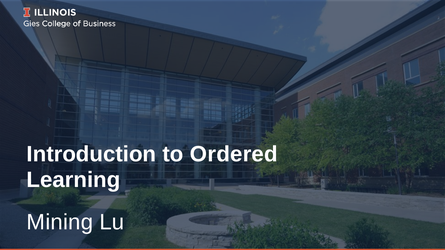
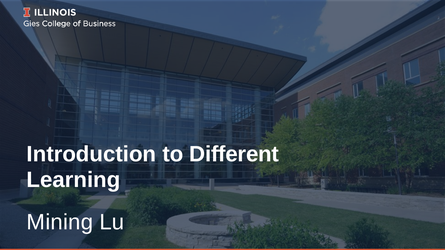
Ordered: Ordered -> Different
